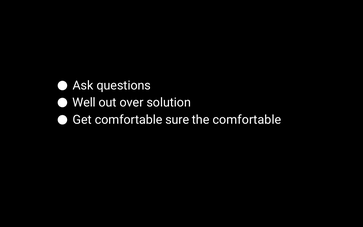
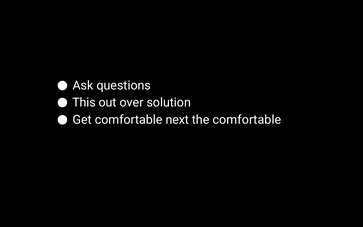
Well: Well -> This
sure: sure -> next
